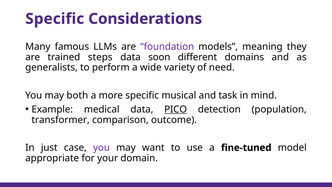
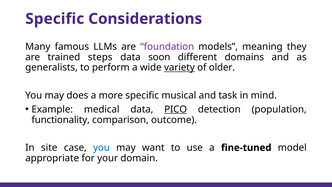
variety underline: none -> present
need: need -> older
both: both -> does
transformer: transformer -> functionality
just: just -> site
you at (101, 148) colour: purple -> blue
